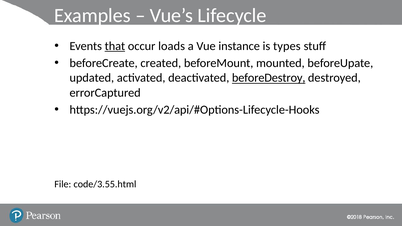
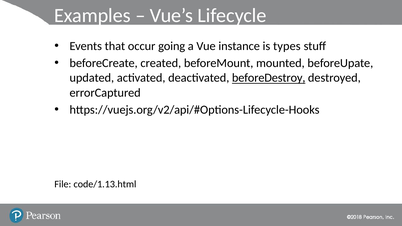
that underline: present -> none
loads: loads -> going
code/3.55.html: code/3.55.html -> code/1.13.html
